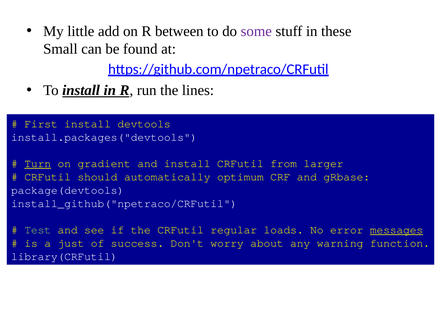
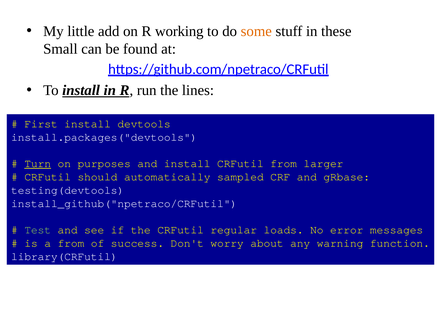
between: between -> working
some colour: purple -> orange
gradient: gradient -> purposes
optimum: optimum -> sampled
package(devtools: package(devtools -> testing(devtools
messages underline: present -> none
a just: just -> from
